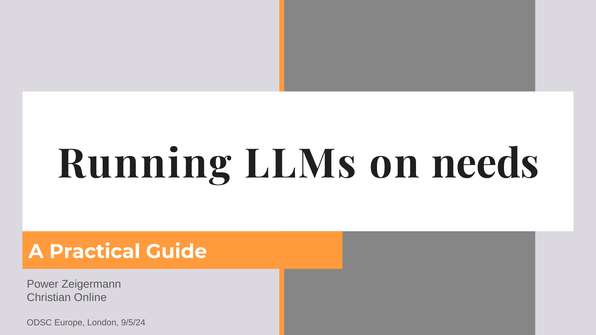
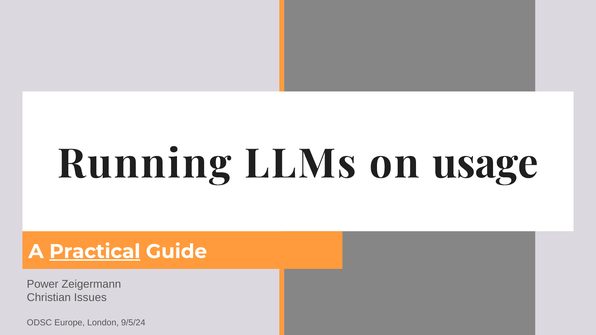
needs: needs -> usage
Practical underline: none -> present
Online: Online -> Issues
